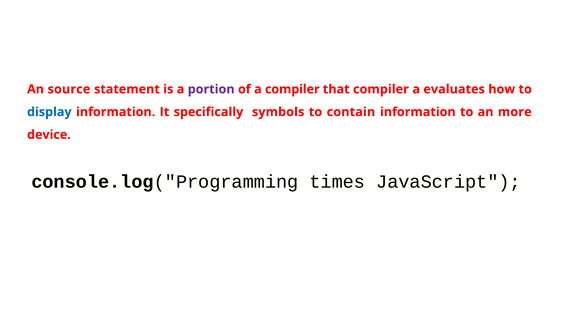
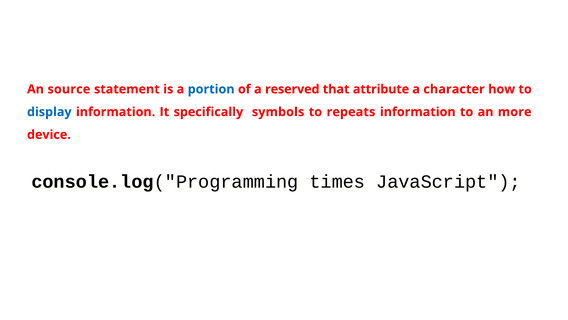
portion colour: purple -> blue
a compiler: compiler -> reserved
that compiler: compiler -> attribute
evaluates: evaluates -> character
contain: contain -> repeats
